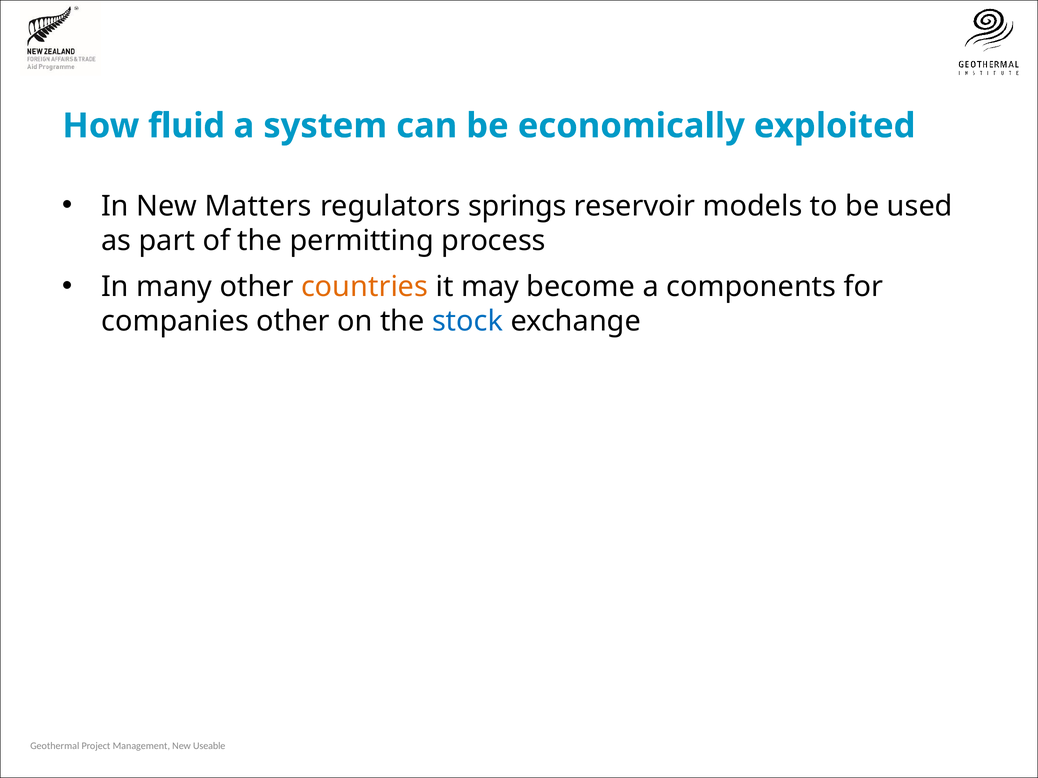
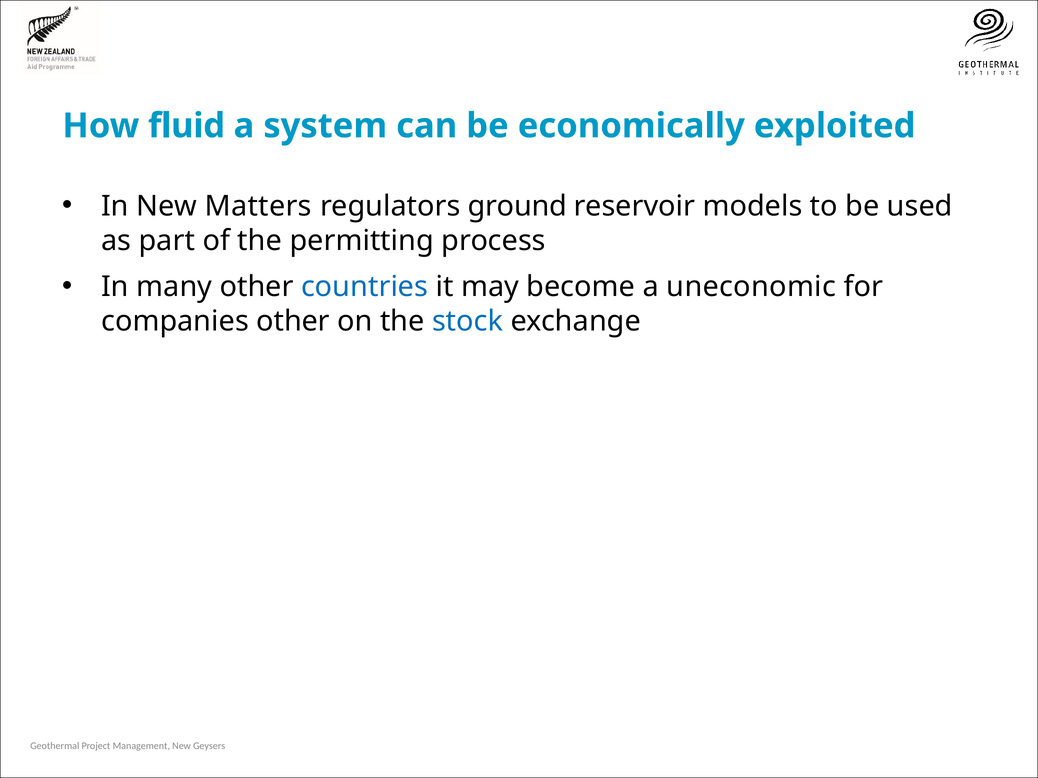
springs: springs -> ground
countries colour: orange -> blue
components: components -> uneconomic
Useable: Useable -> Geysers
